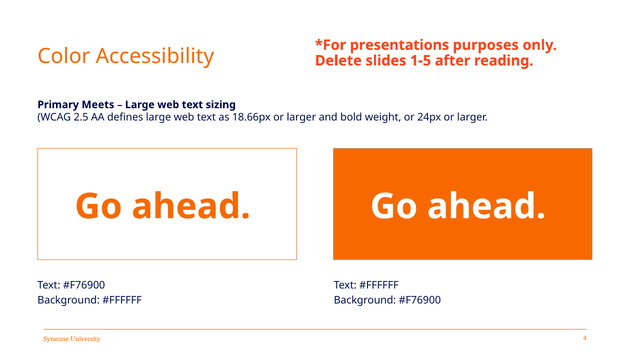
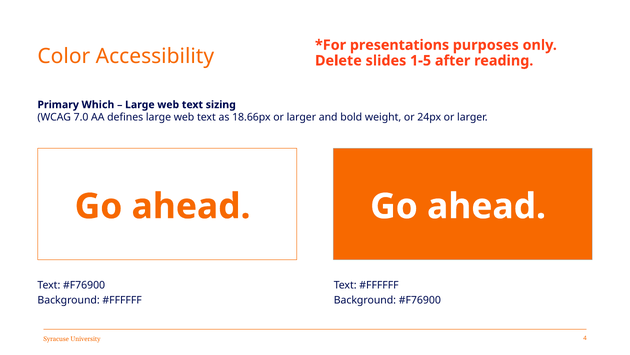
Meets: Meets -> Which
2.5: 2.5 -> 7.0
